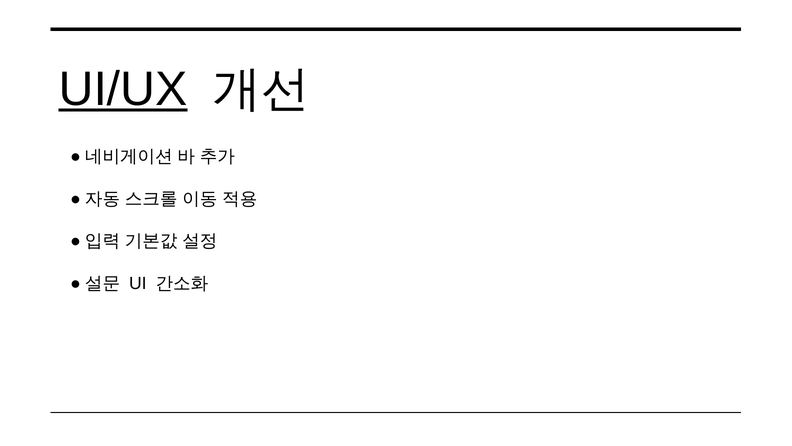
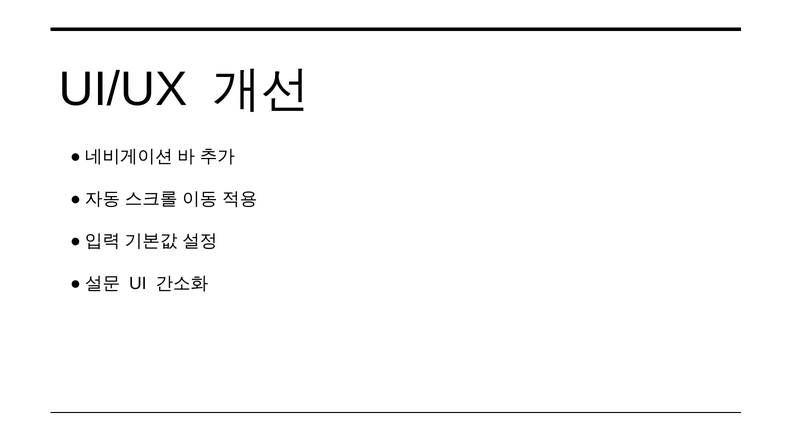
UI/UX underline: present -> none
